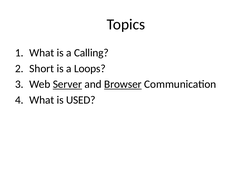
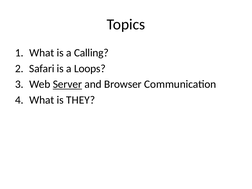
Short: Short -> Safari
Browser underline: present -> none
USED: USED -> THEY
